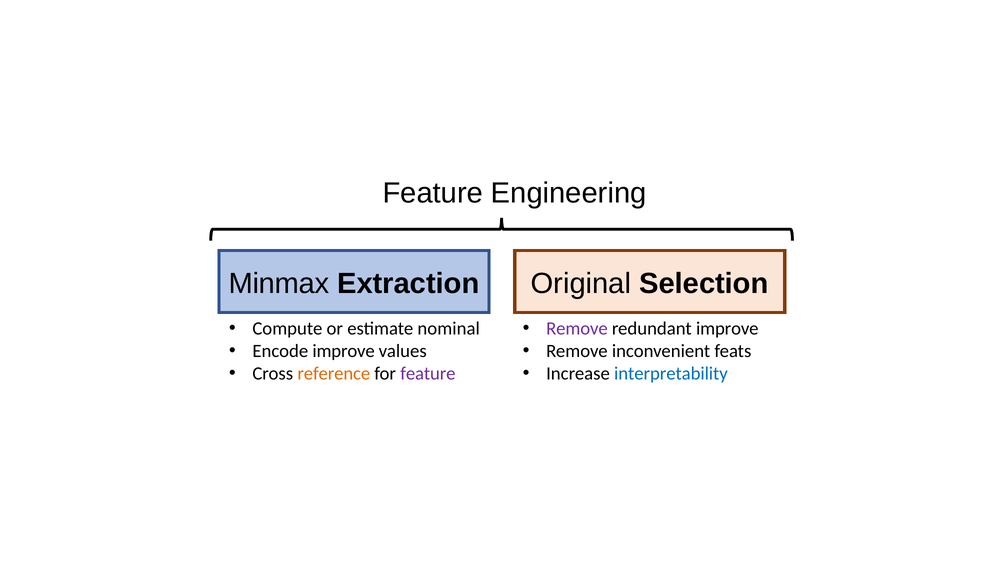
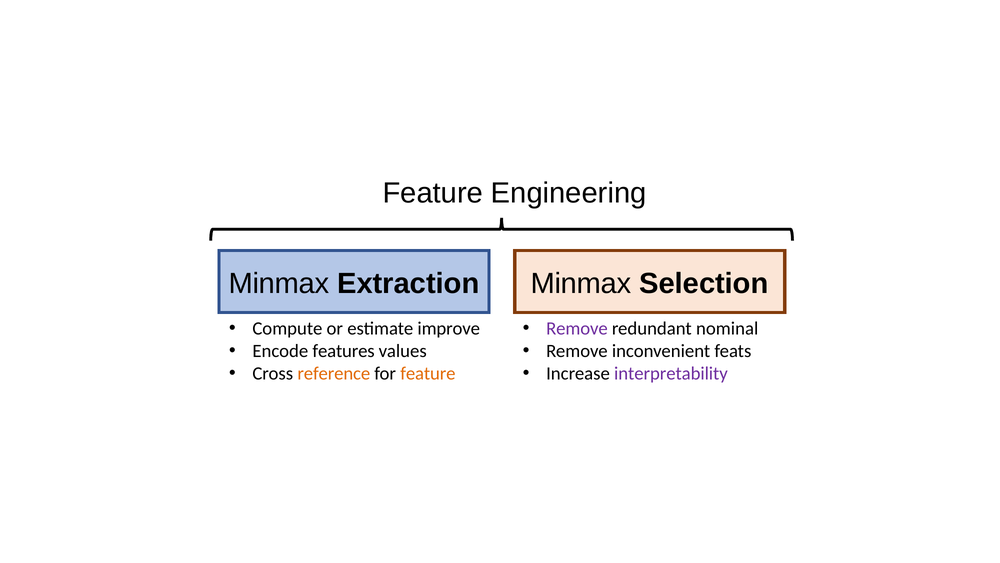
Extraction Original: Original -> Minmax
nominal: nominal -> improve
redundant improve: improve -> nominal
Encode improve: improve -> features
feature at (428, 373) colour: purple -> orange
interpretability colour: blue -> purple
